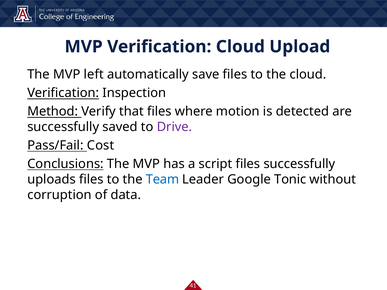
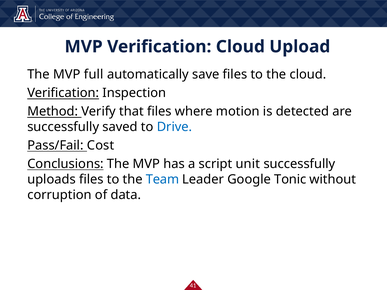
left: left -> full
Drive colour: purple -> blue
script files: files -> unit
